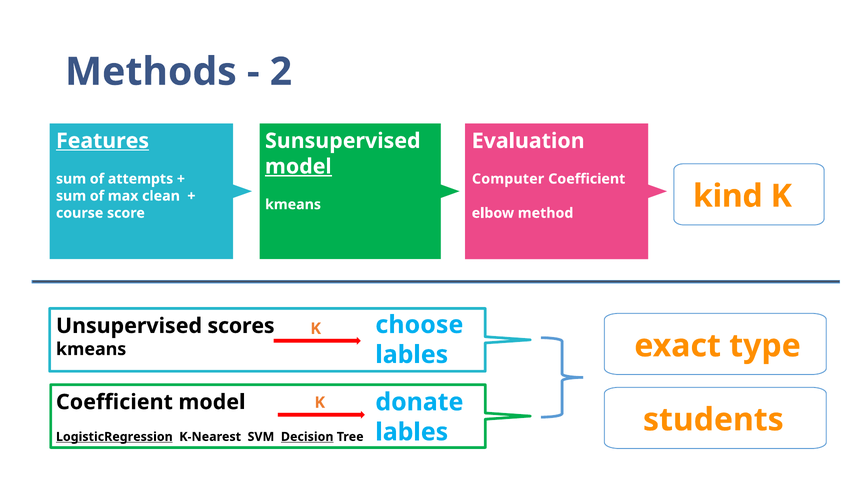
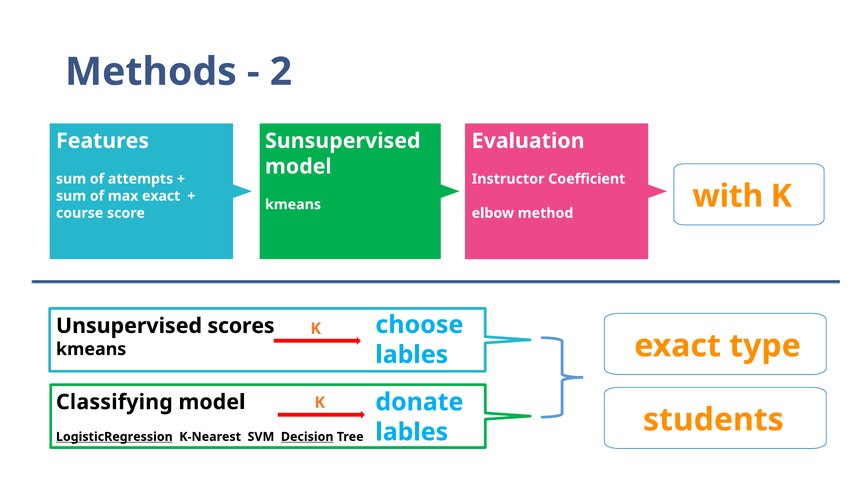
Features underline: present -> none
model at (298, 167) underline: present -> none
Computer: Computer -> Instructor
kind: kind -> with
max clean: clean -> exact
Coefficient at (114, 402): Coefficient -> Classifying
